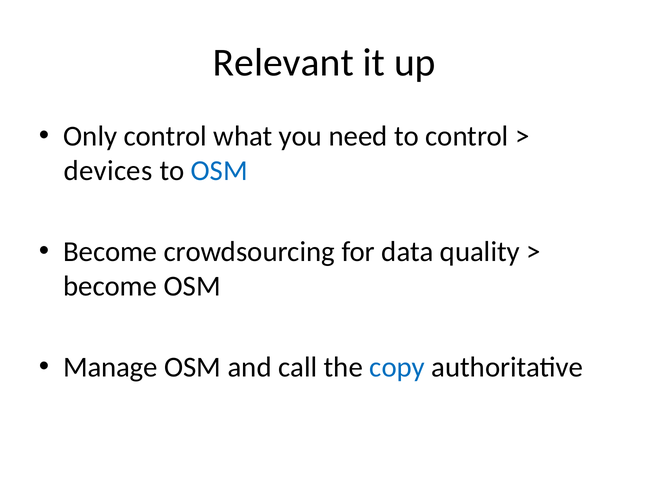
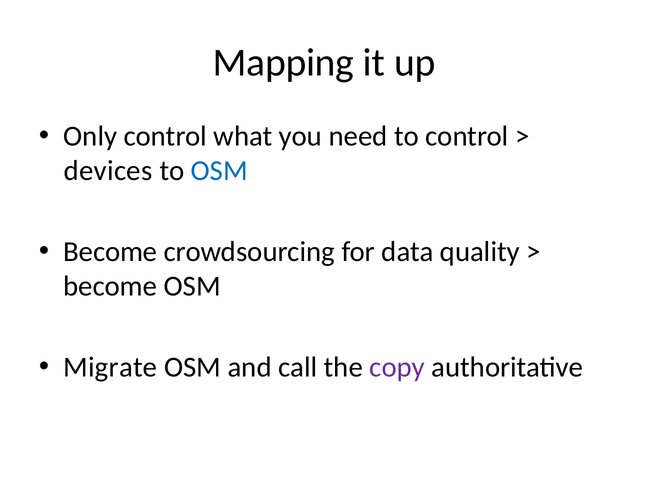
Relevant: Relevant -> Mapping
Manage: Manage -> Migrate
copy colour: blue -> purple
